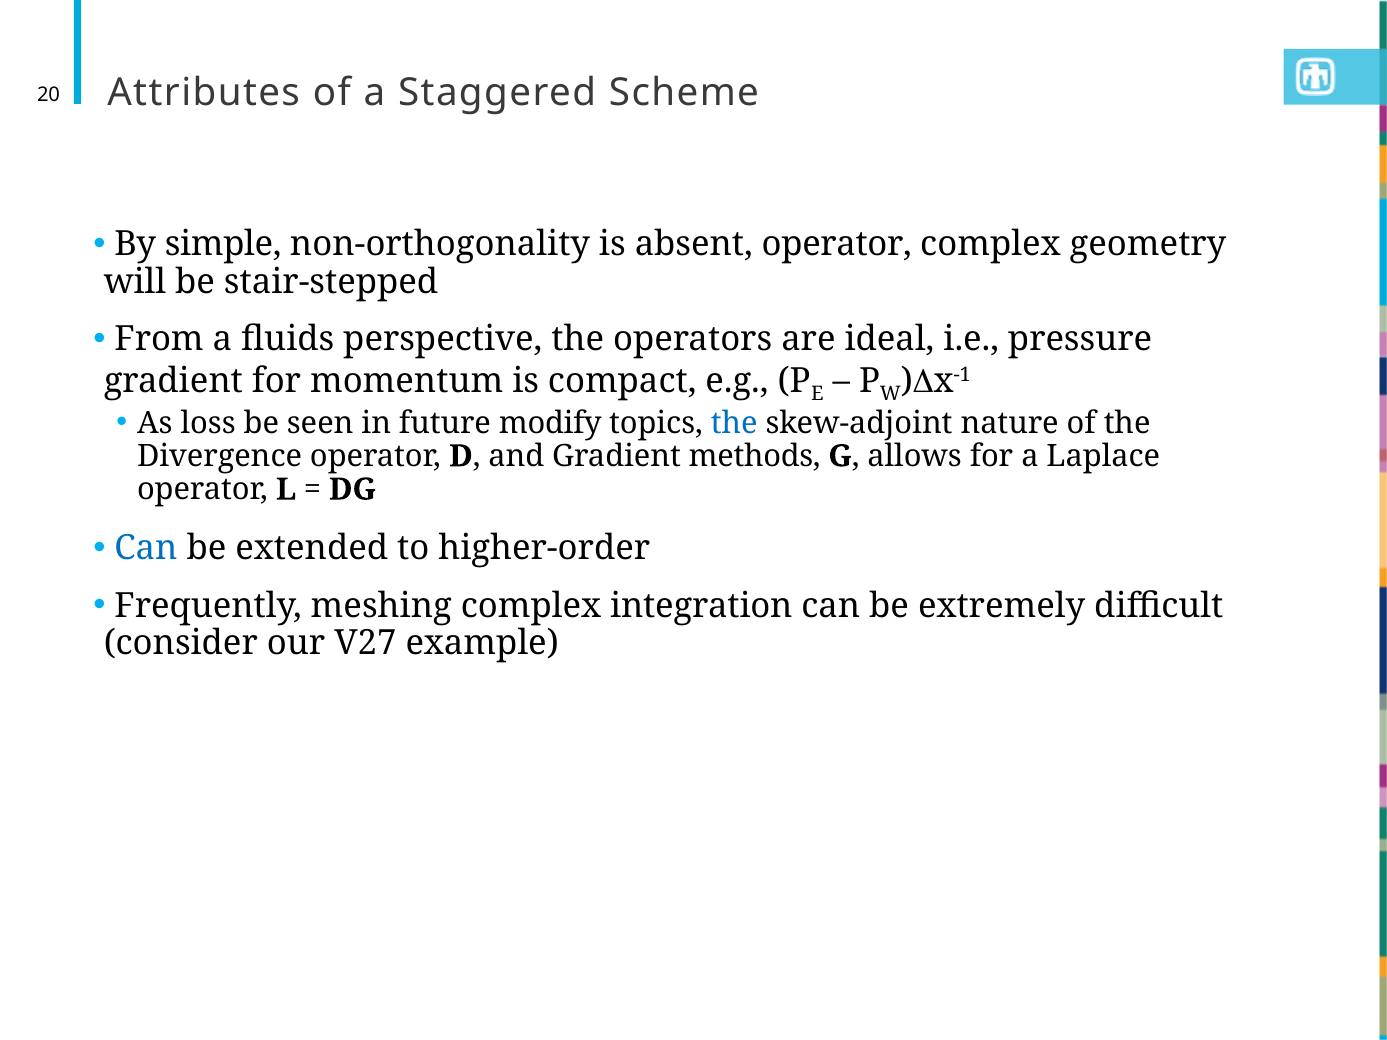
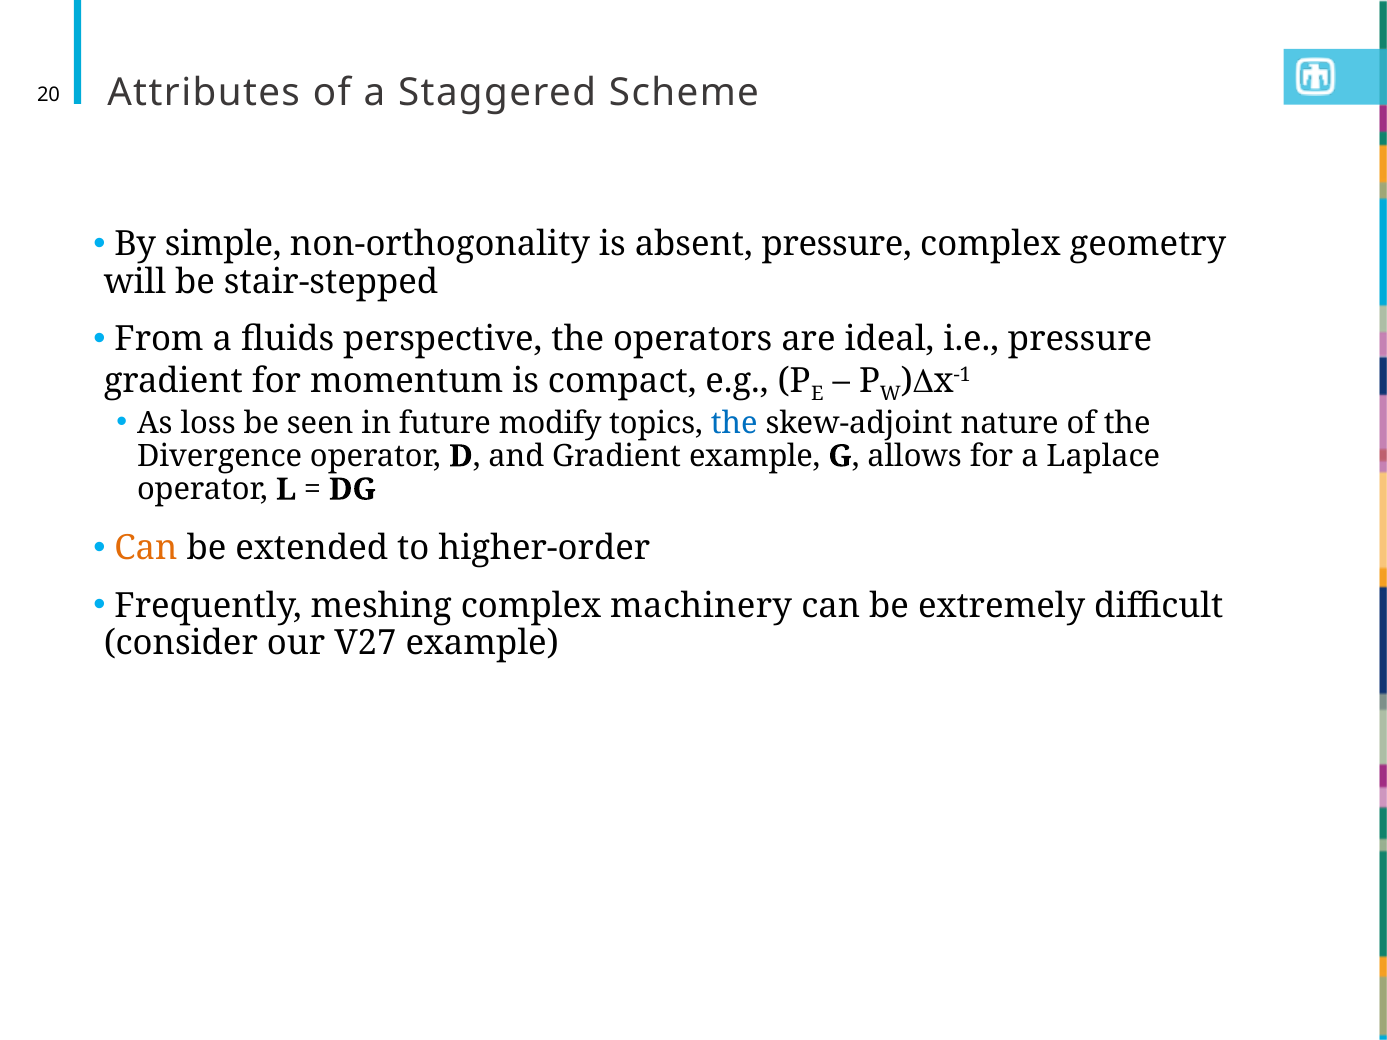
absent operator: operator -> pressure
Gradient methods: methods -> example
Can at (146, 548) colour: blue -> orange
integration: integration -> machinery
